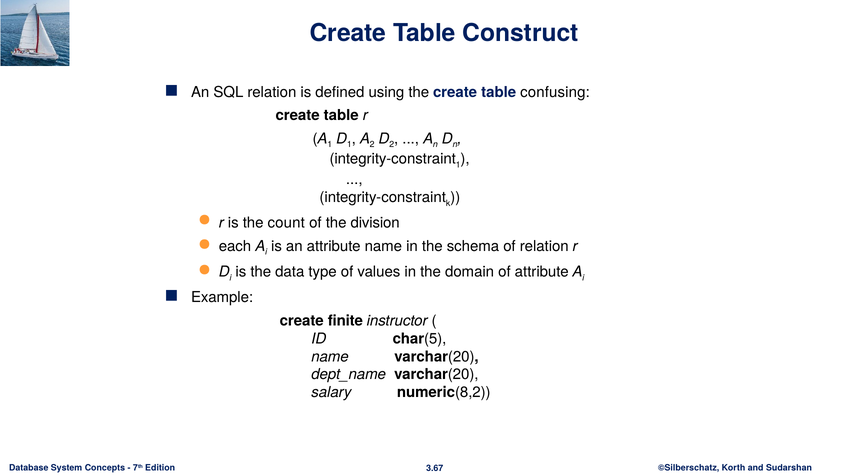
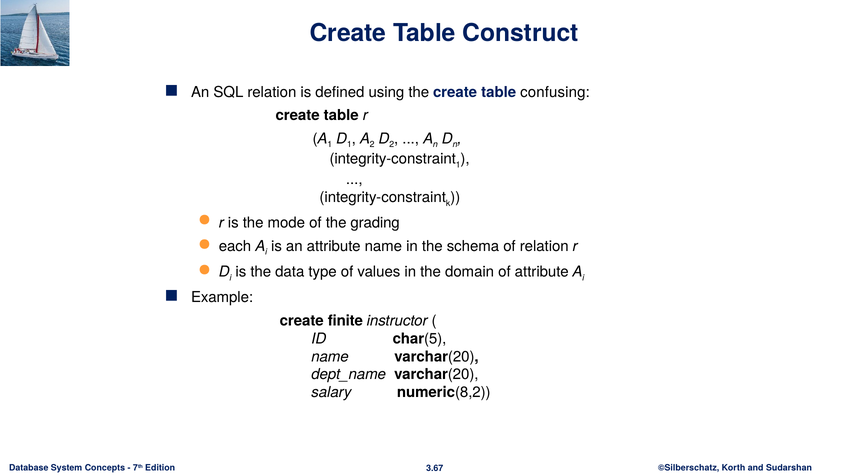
count: count -> mode
division: division -> grading
